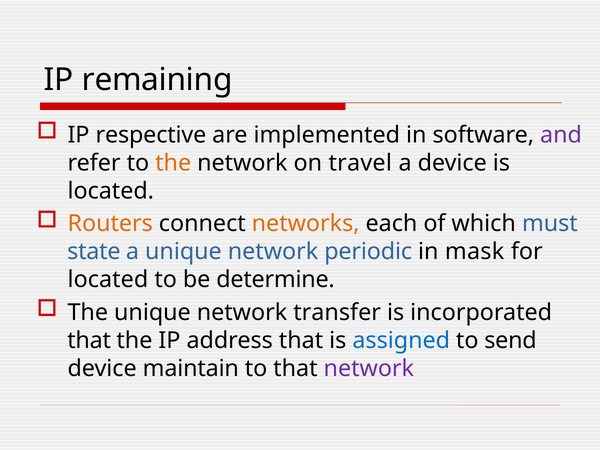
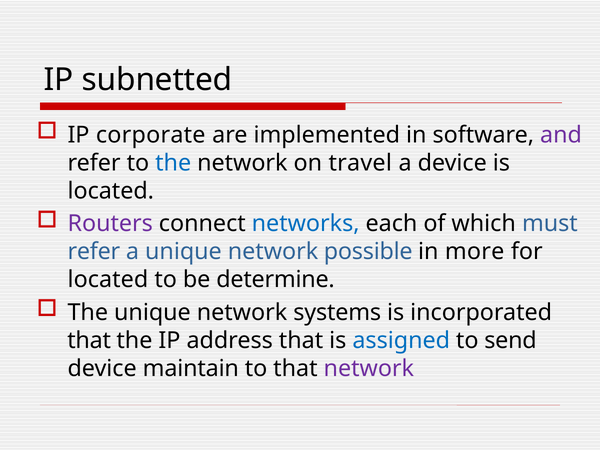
remaining: remaining -> subnetted
respective: respective -> corporate
the at (173, 163) colour: orange -> blue
Routers colour: orange -> purple
networks colour: orange -> blue
state at (94, 252): state -> refer
periodic: periodic -> possible
mask: mask -> more
transfer: transfer -> systems
